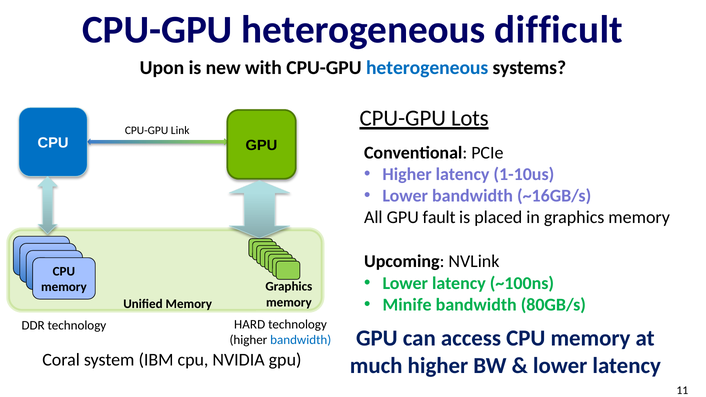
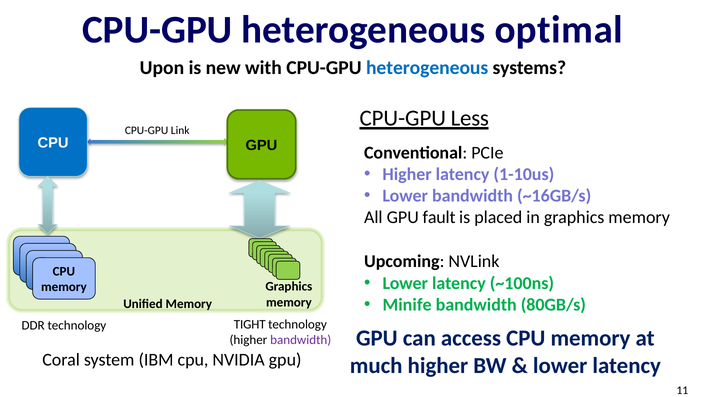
difficult: difficult -> optimal
Lots: Lots -> Less
HARD: HARD -> TIGHT
bandwidth at (301, 340) colour: blue -> purple
